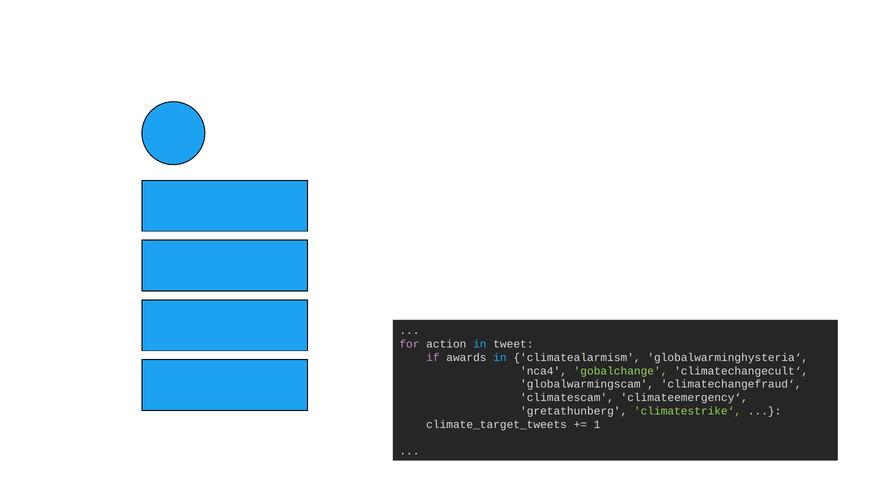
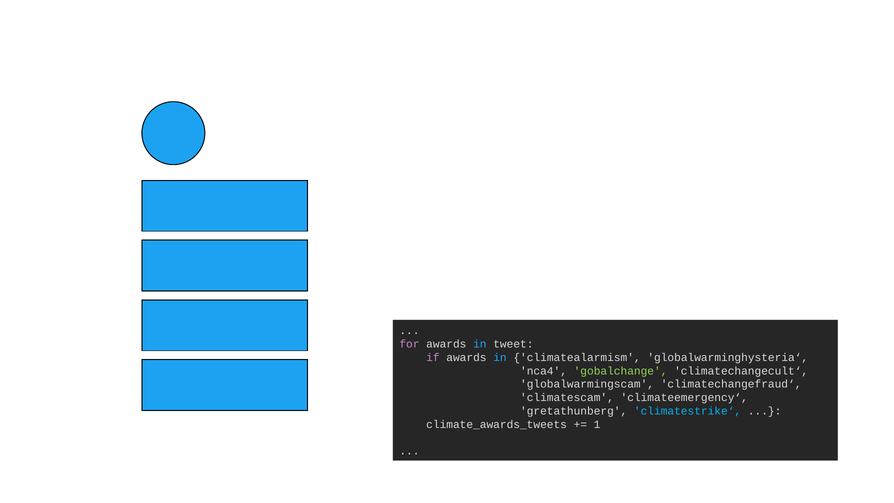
for action: action -> awards
climatestrike‘ colour: light green -> light blue
climate_target_tweets: climate_target_tweets -> climate_awards_tweets
